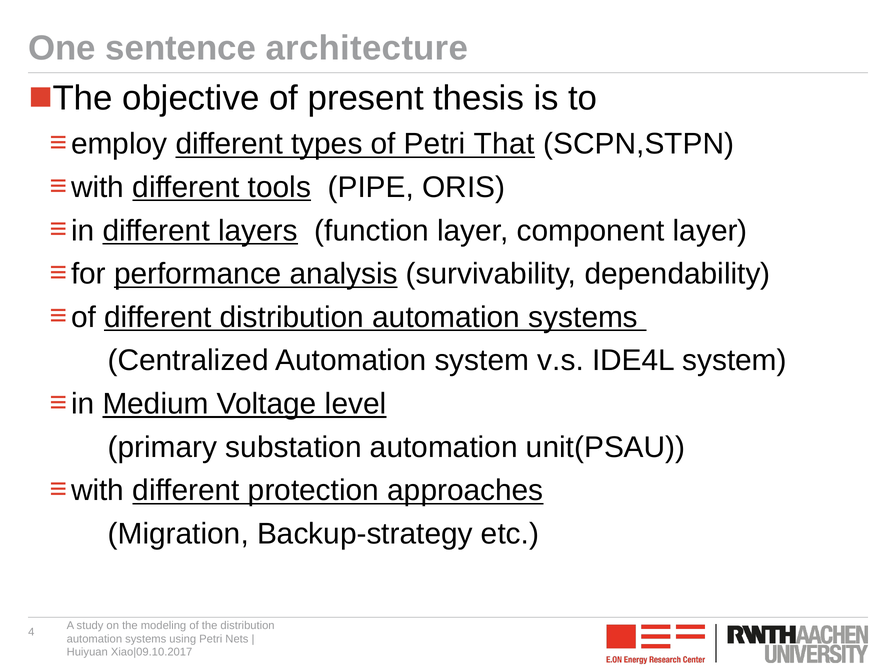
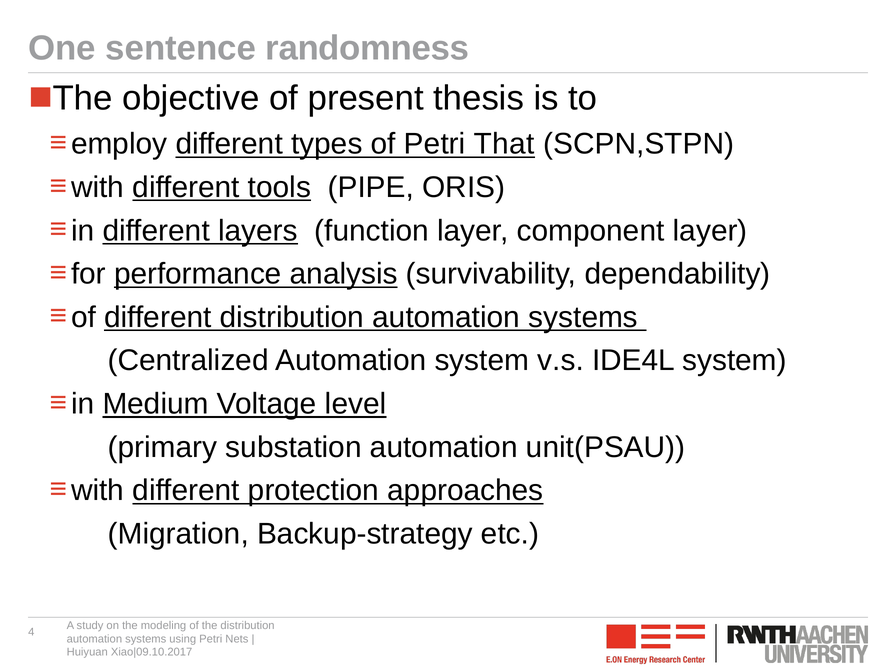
architecture: architecture -> randomness
